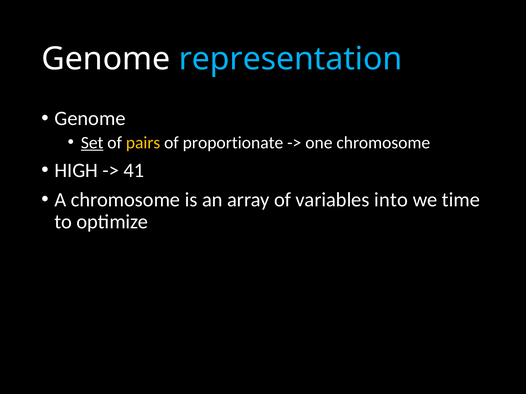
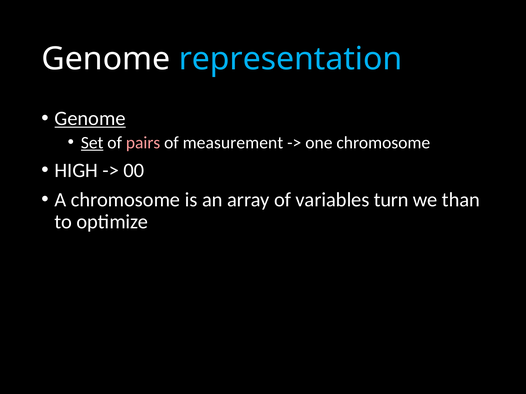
Genome at (90, 119) underline: none -> present
pairs colour: yellow -> pink
proportionate: proportionate -> measurement
41: 41 -> 00
into: into -> turn
time: time -> than
